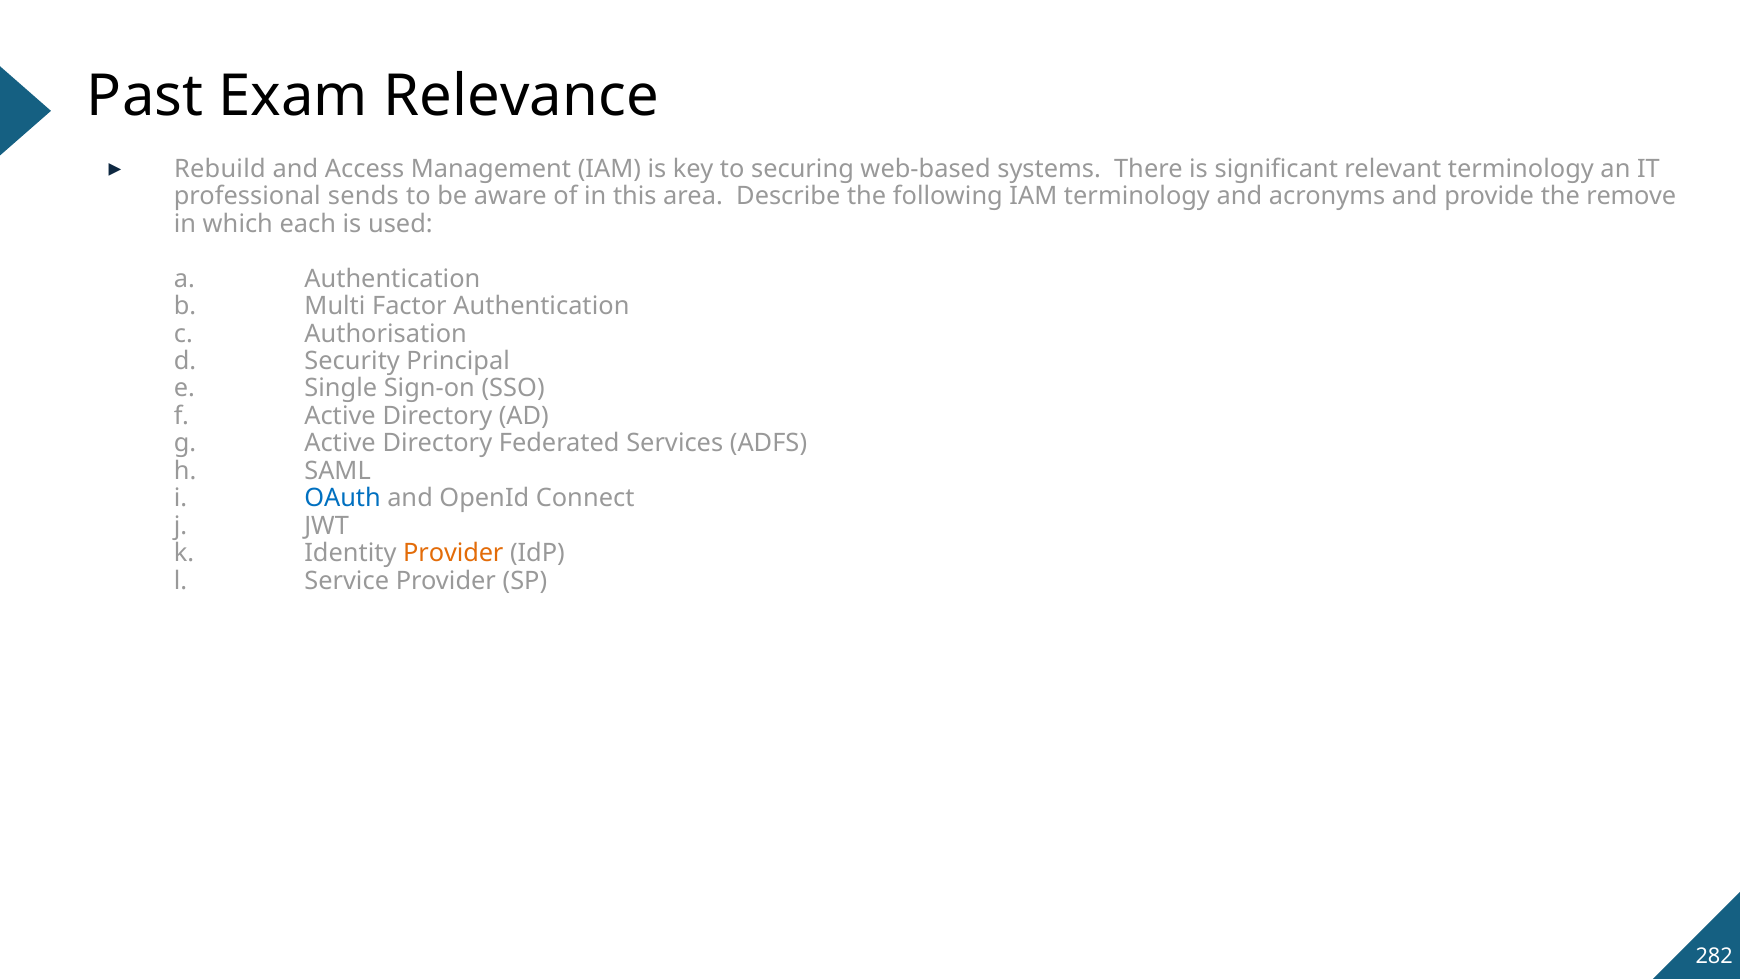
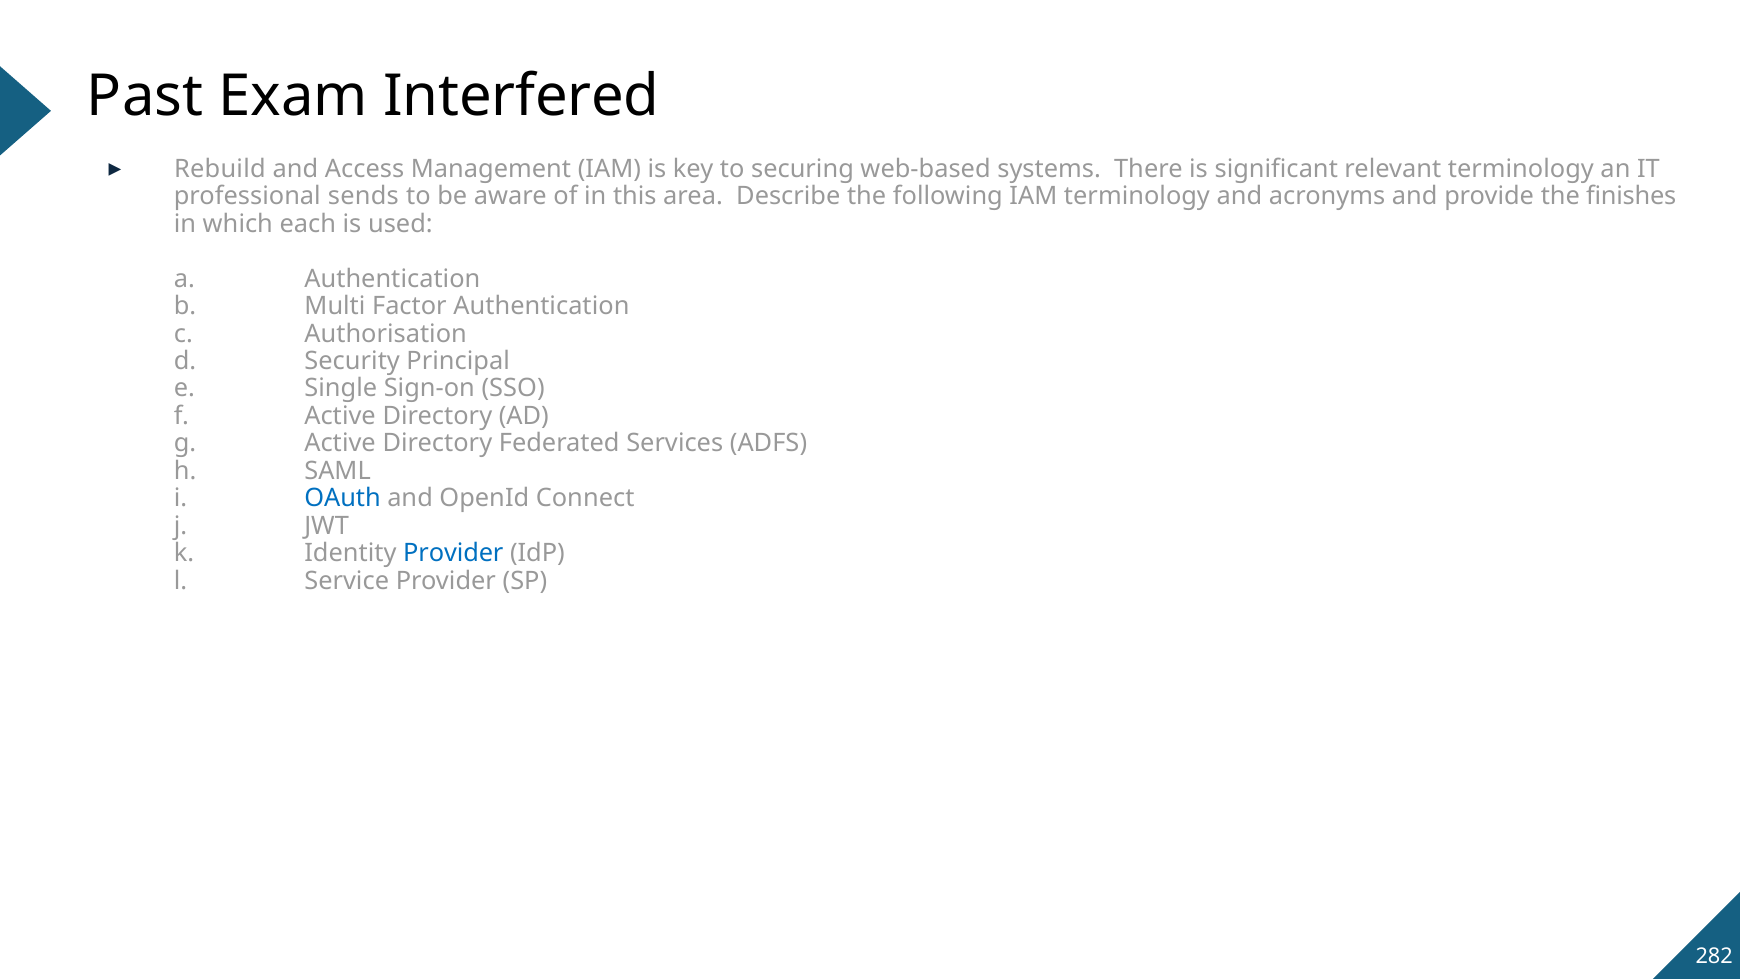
Relevance: Relevance -> Interfered
remove: remove -> finishes
Provider at (453, 553) colour: orange -> blue
